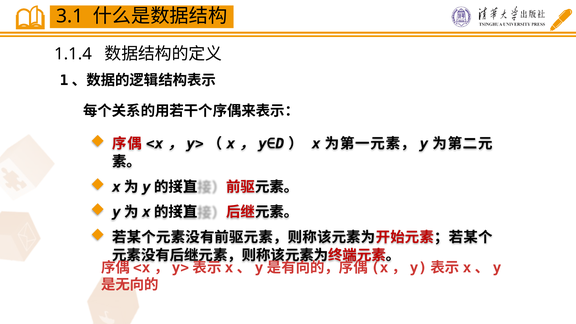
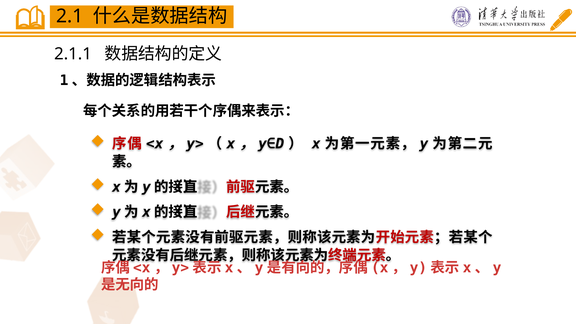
3.1: 3.1 -> 2.1
1.1.4: 1.1.4 -> 2.1.1
